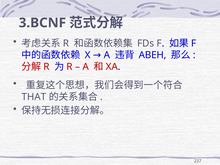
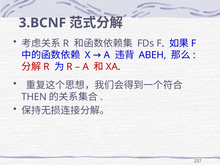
THAT: THAT -> THEN
